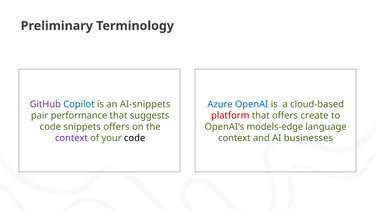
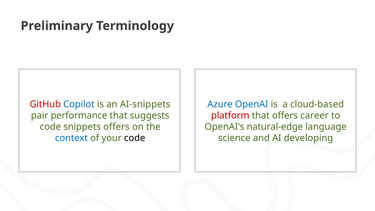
GitHub colour: purple -> red
create: create -> career
models-edge: models-edge -> natural-edge
context at (71, 138) colour: purple -> blue
context at (234, 138): context -> science
businesses: businesses -> developing
